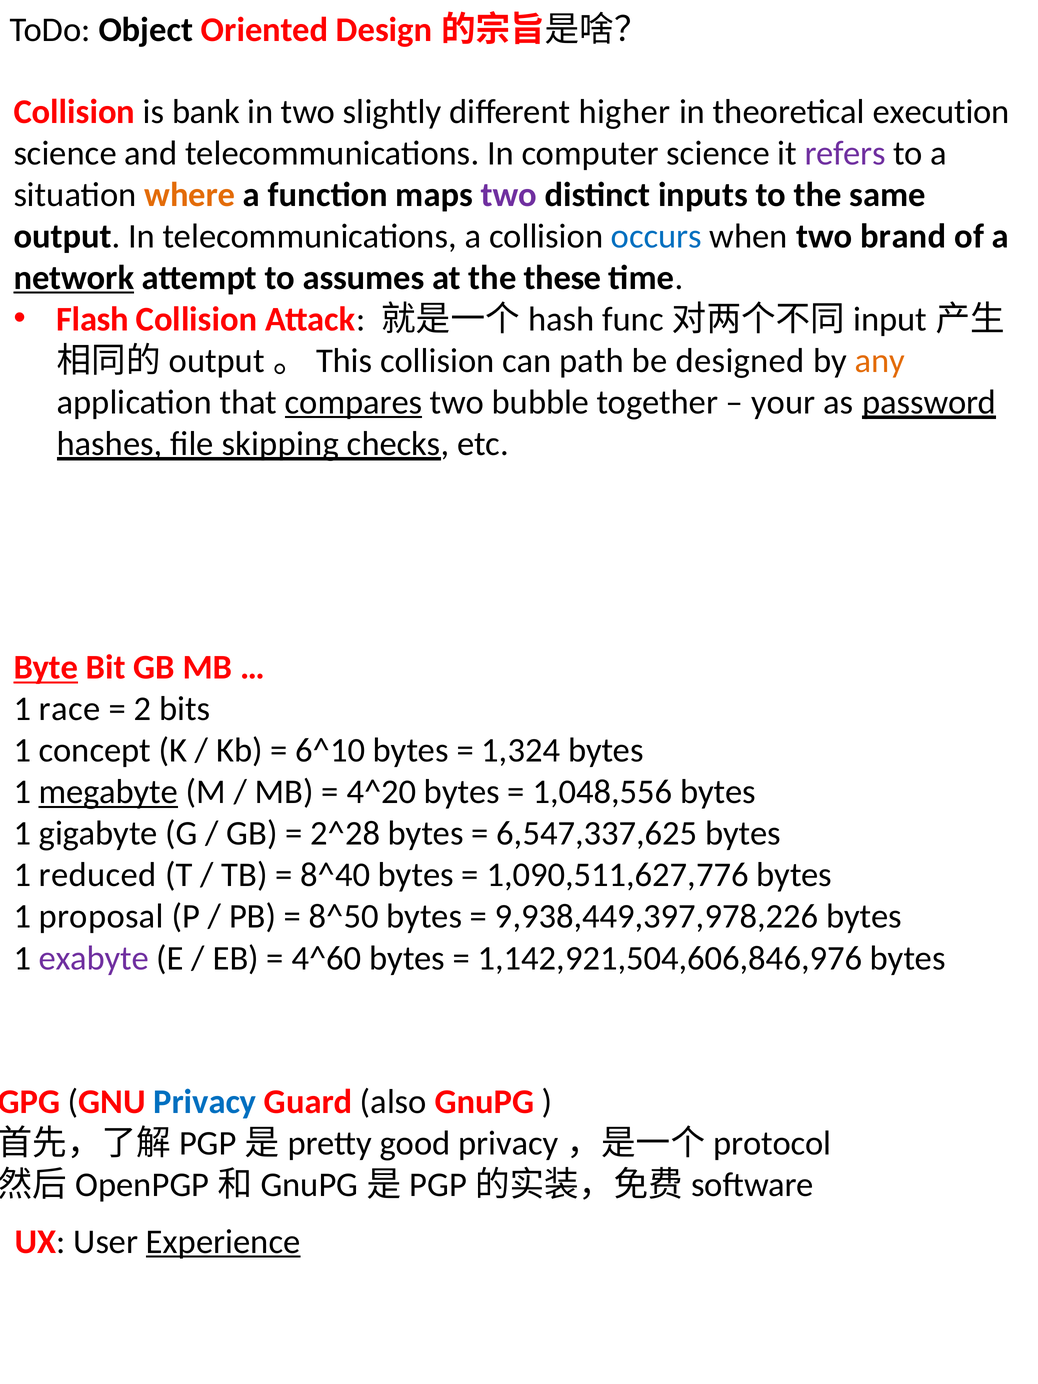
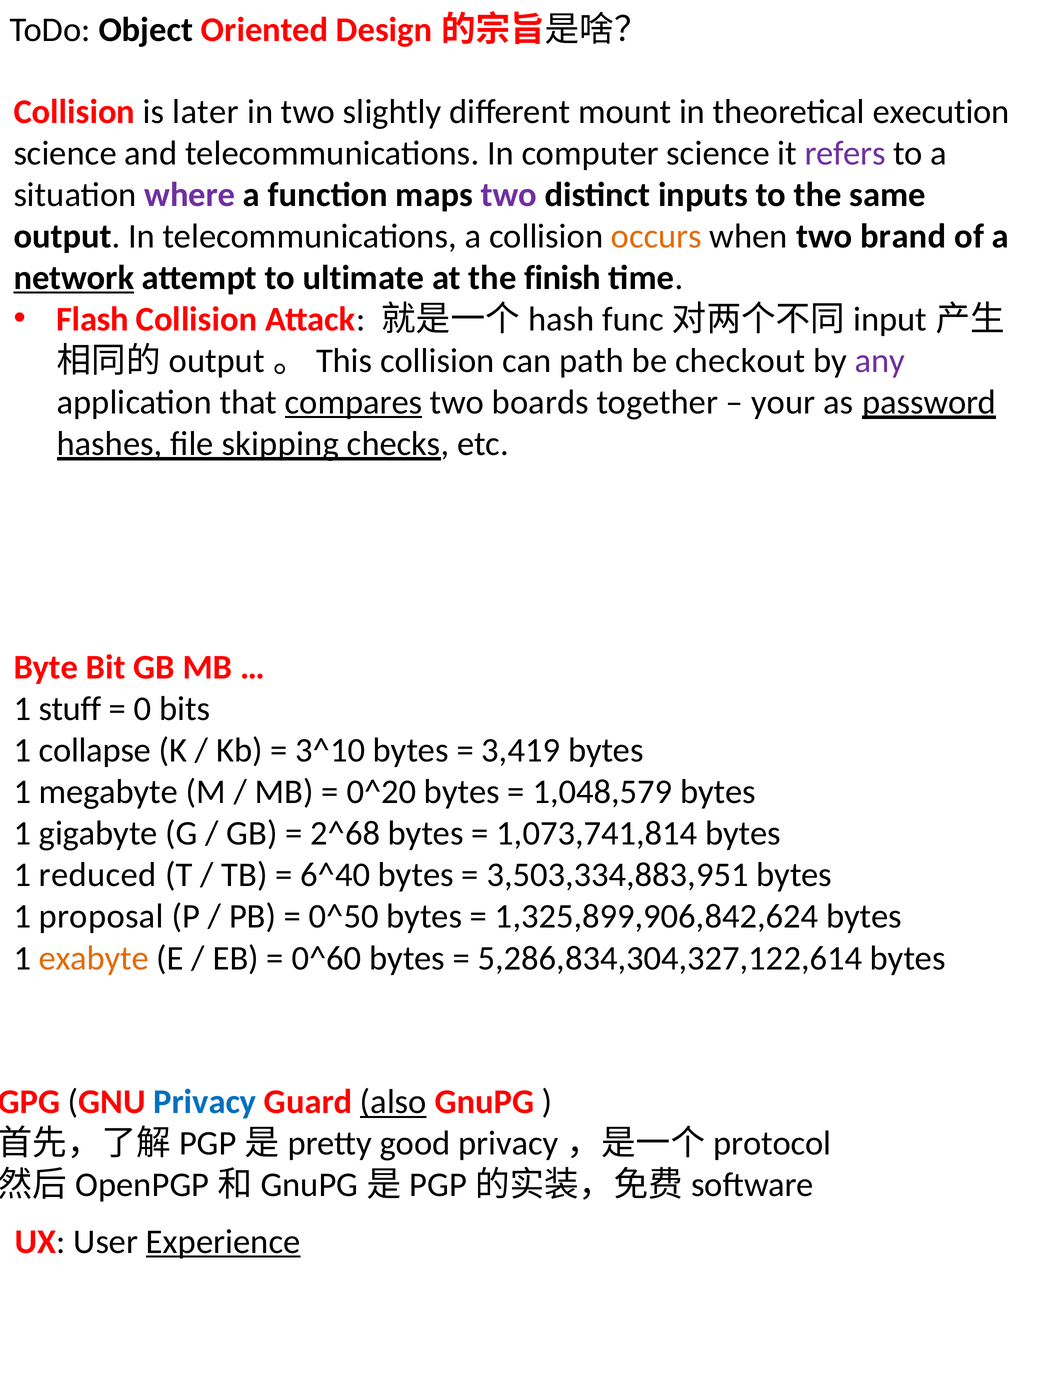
bank: bank -> later
higher: higher -> mount
where colour: orange -> purple
occurs colour: blue -> orange
assumes: assumes -> ultimate
these: these -> finish
designed: designed -> checkout
any colour: orange -> purple
bubble: bubble -> boards
Byte underline: present -> none
race: race -> stuff
2: 2 -> 0
concept: concept -> collapse
6^10: 6^10 -> 3^10
1,324: 1,324 -> 3,419
megabyte underline: present -> none
4^20: 4^20 -> 0^20
1,048,556: 1,048,556 -> 1,048,579
2^28: 2^28 -> 2^68
6,547,337,625: 6,547,337,625 -> 1,073,741,814
8^40: 8^40 -> 6^40
1,090,511,627,776: 1,090,511,627,776 -> 3,503,334,883,951
8^50: 8^50 -> 0^50
9,938,449,397,978,226: 9,938,449,397,978,226 -> 1,325,899,906,842,624
exabyte colour: purple -> orange
4^60: 4^60 -> 0^60
1,142,921,504,606,846,976: 1,142,921,504,606,846,976 -> 5,286,834,304,327,122,614
also underline: none -> present
